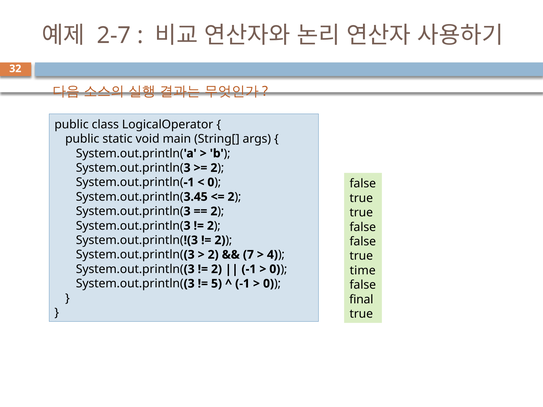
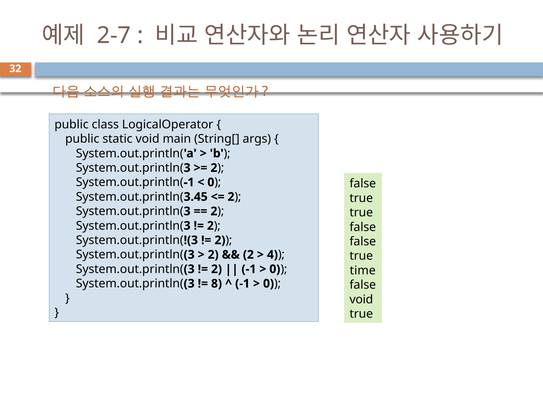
7 at (248, 255): 7 -> 2
5: 5 -> 8
final at (361, 300): final -> void
